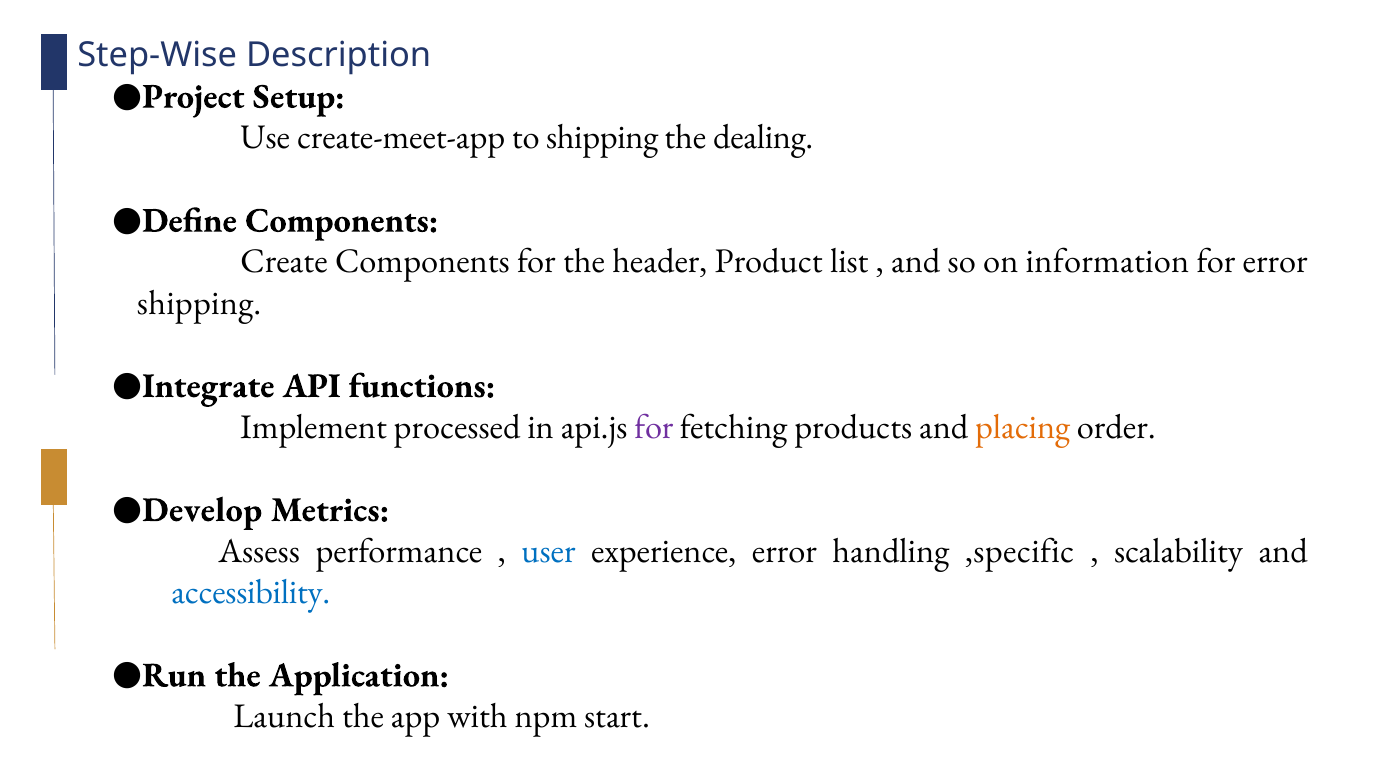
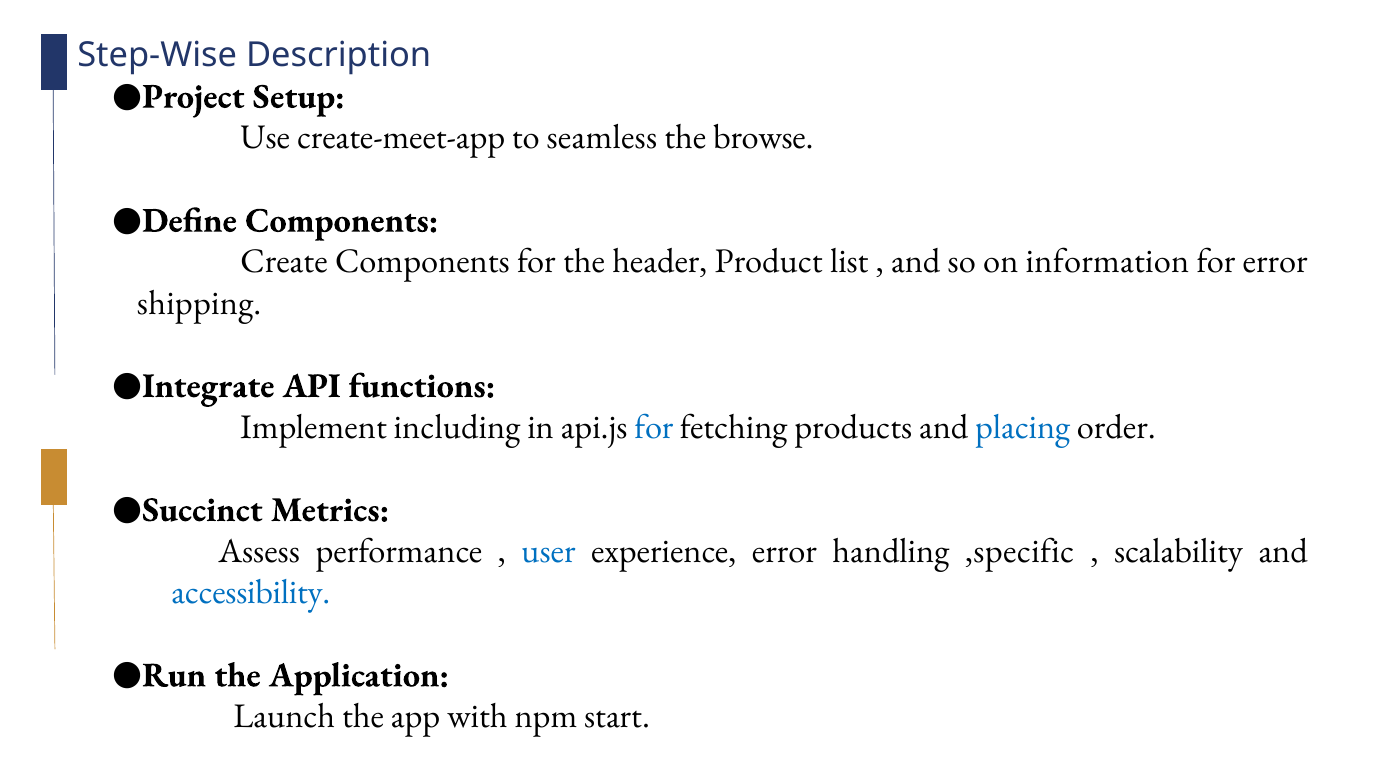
to shipping: shipping -> seamless
dealing: dealing -> browse
processed: processed -> including
for at (654, 427) colour: purple -> blue
placing colour: orange -> blue
Develop: Develop -> Succinct
